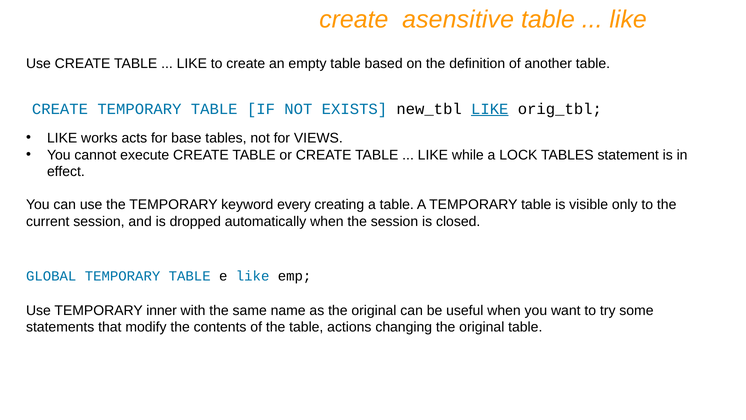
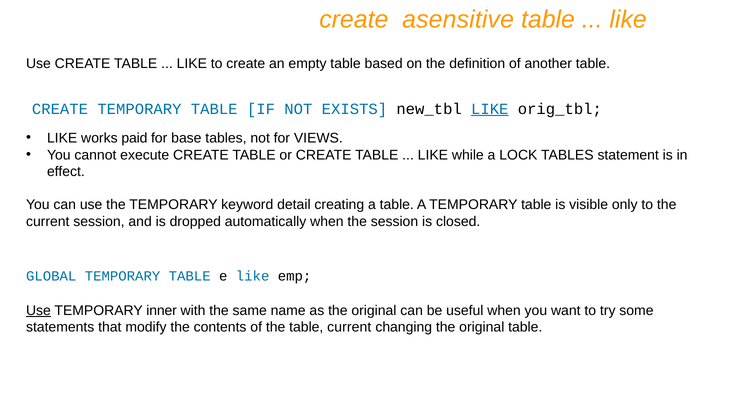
acts: acts -> paid
every: every -> detail
Use at (38, 310) underline: none -> present
table actions: actions -> current
